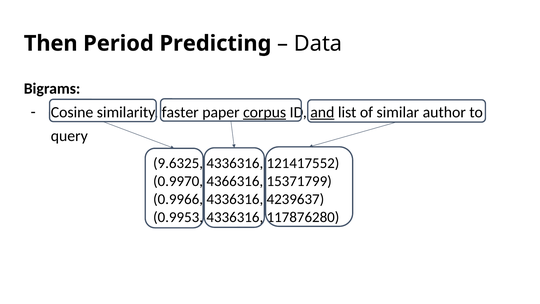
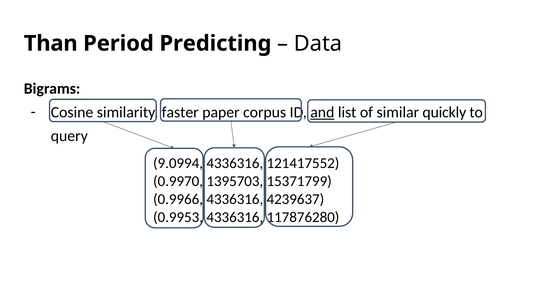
Then: Then -> Than
corpus underline: present -> none
author: author -> quickly
9.6325: 9.6325 -> 9.0994
4366316: 4366316 -> 1395703
